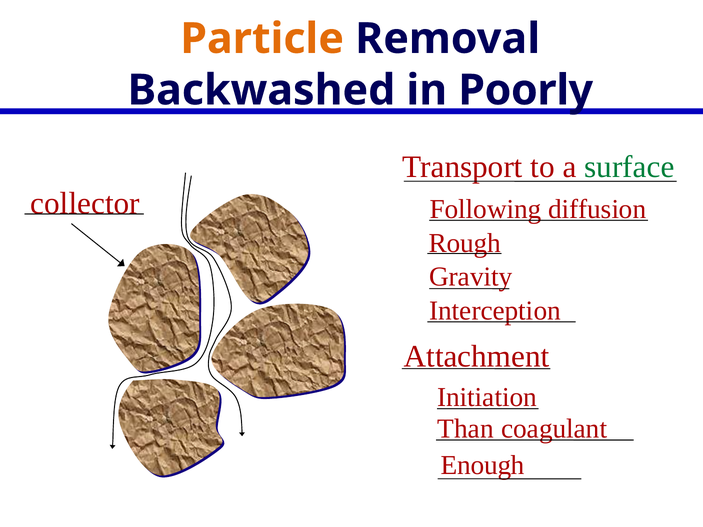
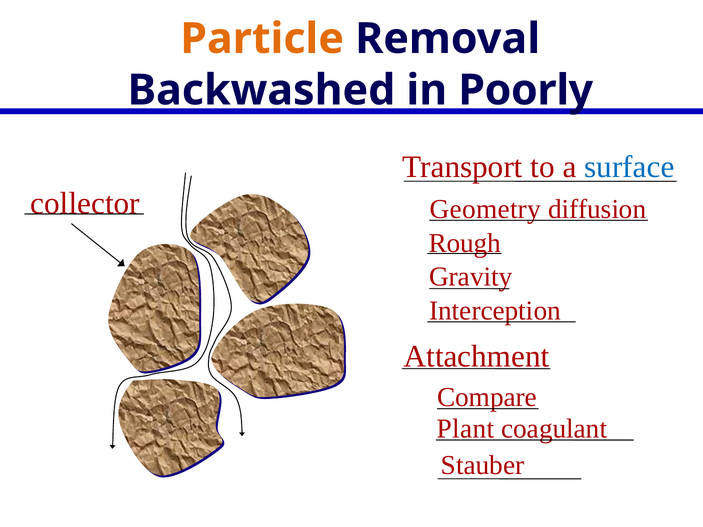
surface colour: green -> blue
Following: Following -> Geometry
Initiation: Initiation -> Compare
Than: Than -> Plant
Enough: Enough -> Stauber
